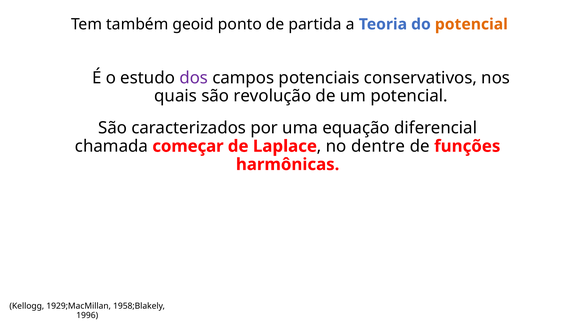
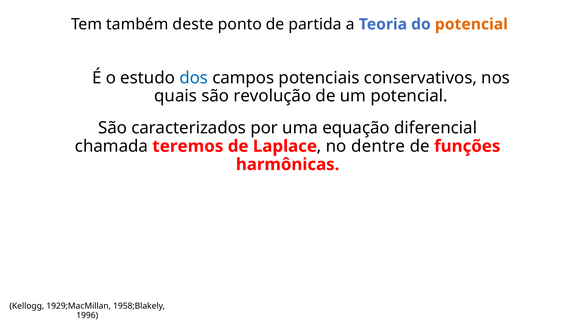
geoid: geoid -> deste
dos colour: purple -> blue
começar: começar -> teremos
